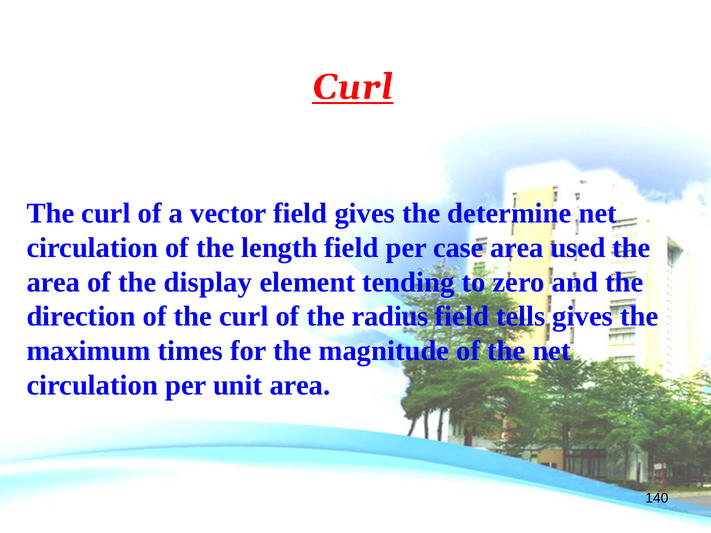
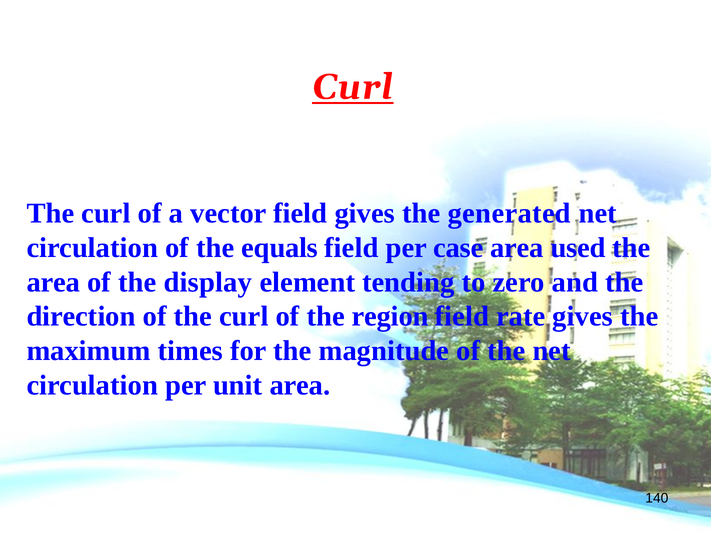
determine: determine -> generated
length: length -> equals
radius: radius -> region
tells: tells -> rate
